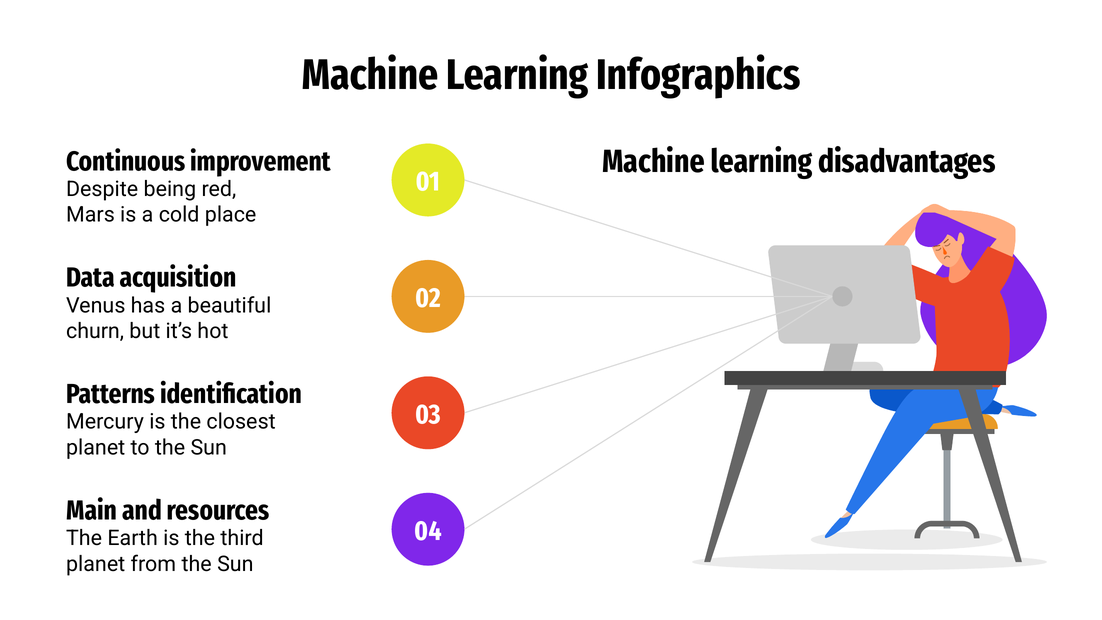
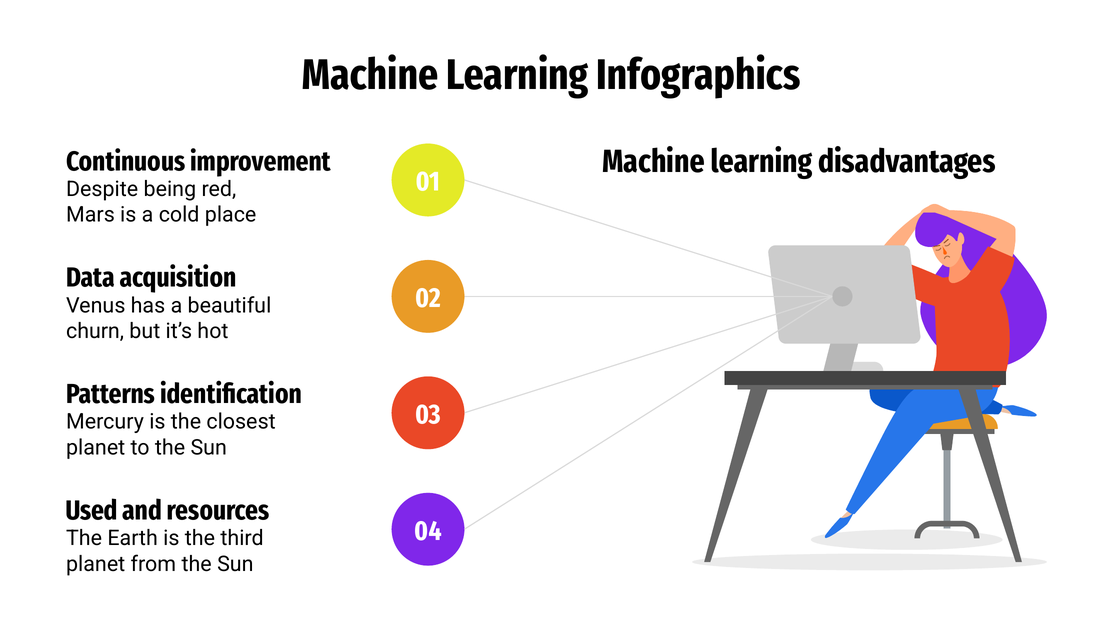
Main: Main -> Used
